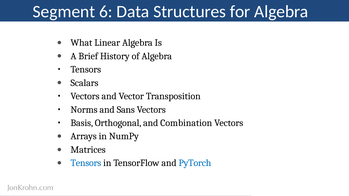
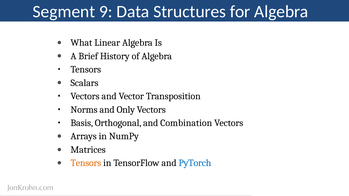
6: 6 -> 9
Sans: Sans -> Only
Tensors at (86, 163) colour: blue -> orange
